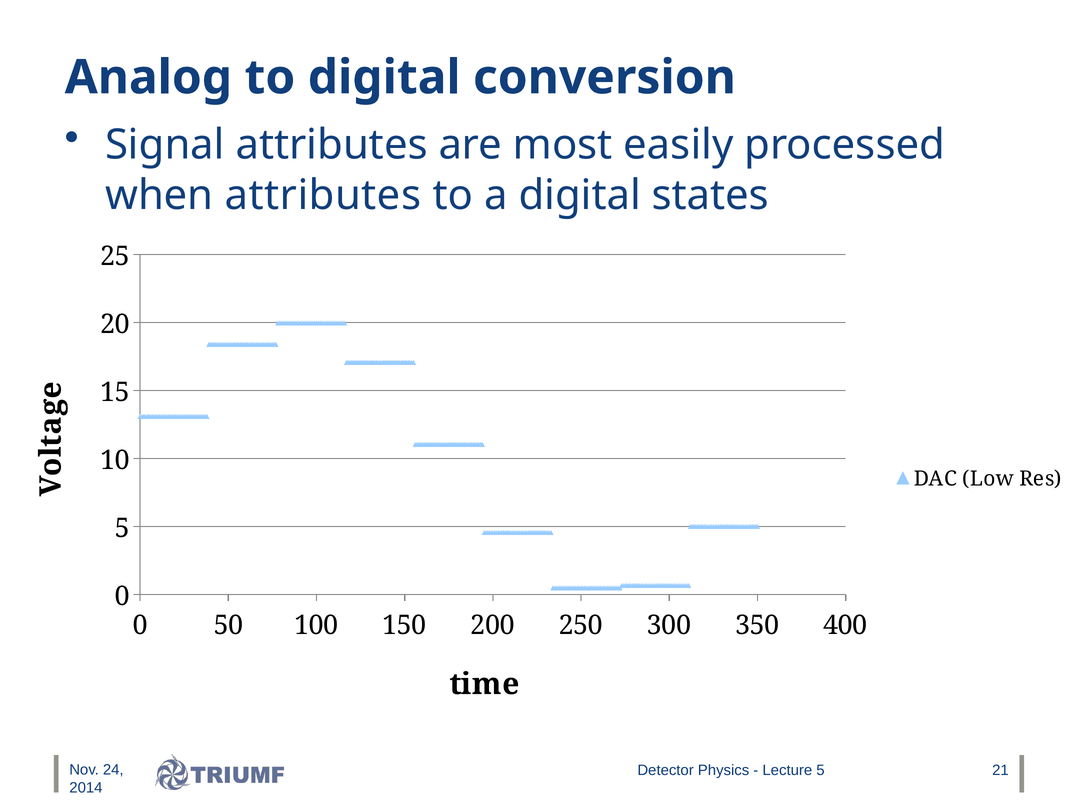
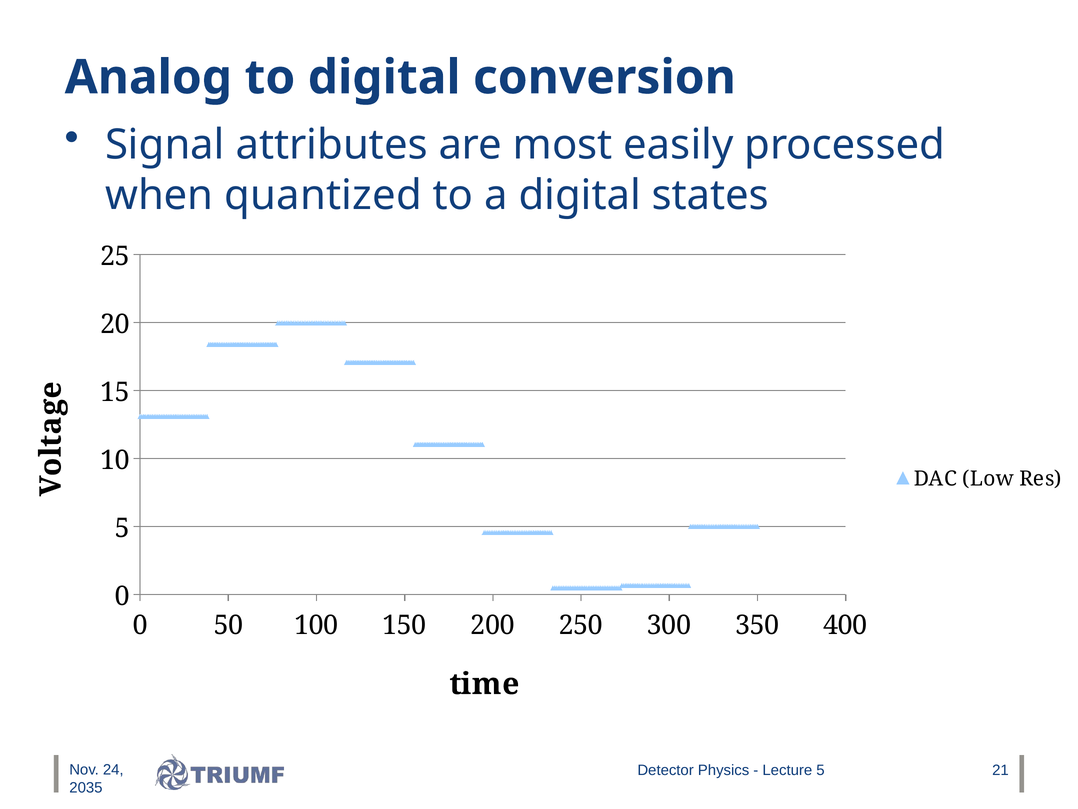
when attributes: attributes -> quantized
2014: 2014 -> 2035
